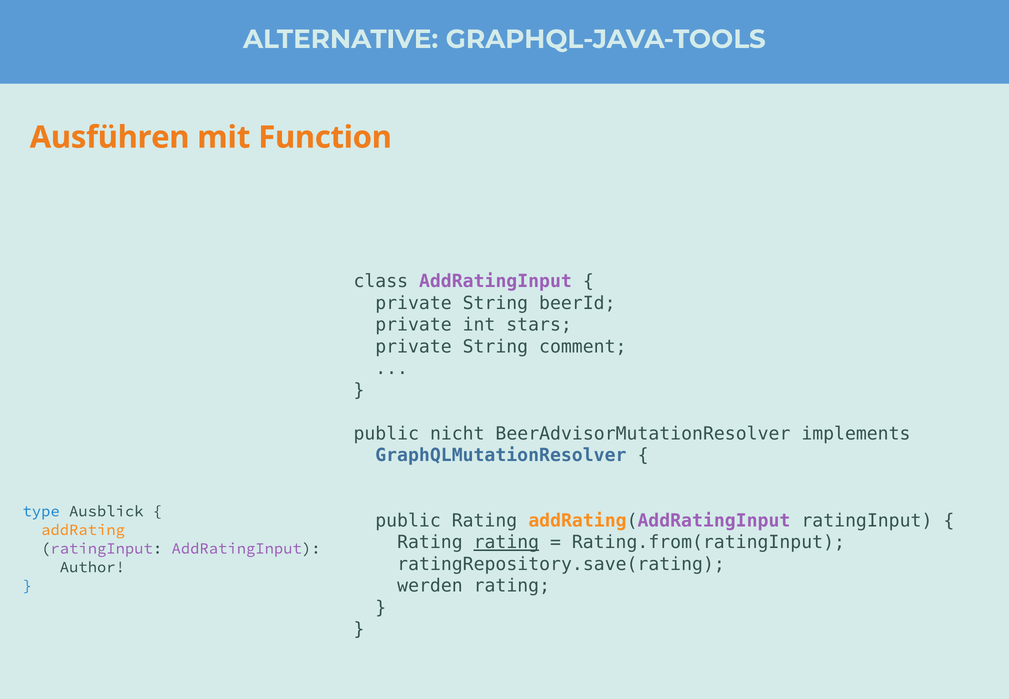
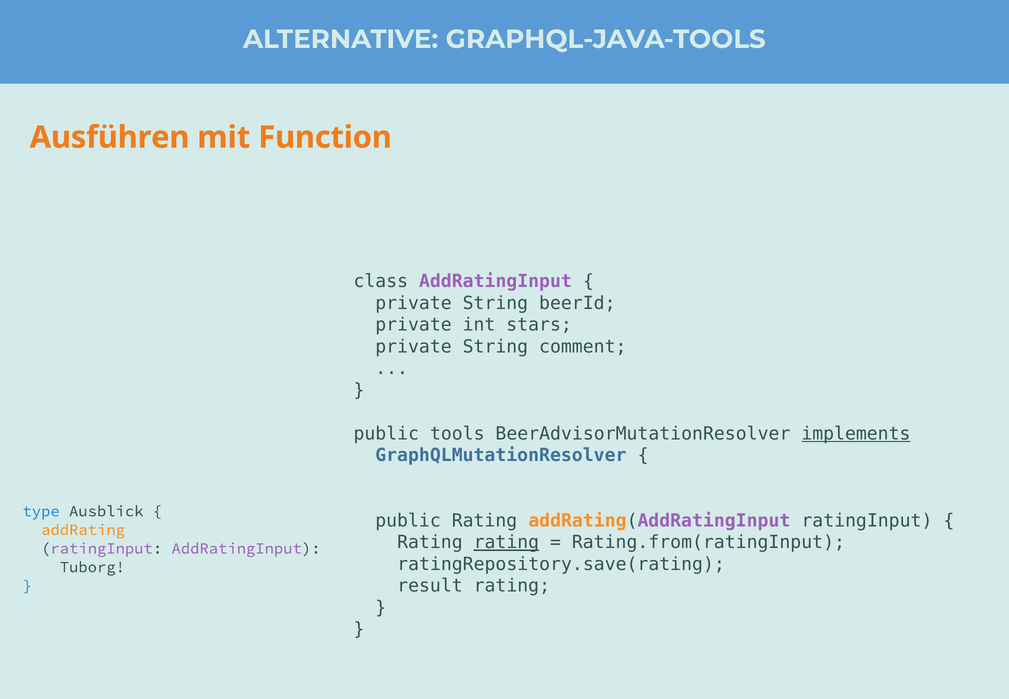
nicht: nicht -> tools
implements underline: none -> present
Author: Author -> Tuborg
werden: werden -> result
